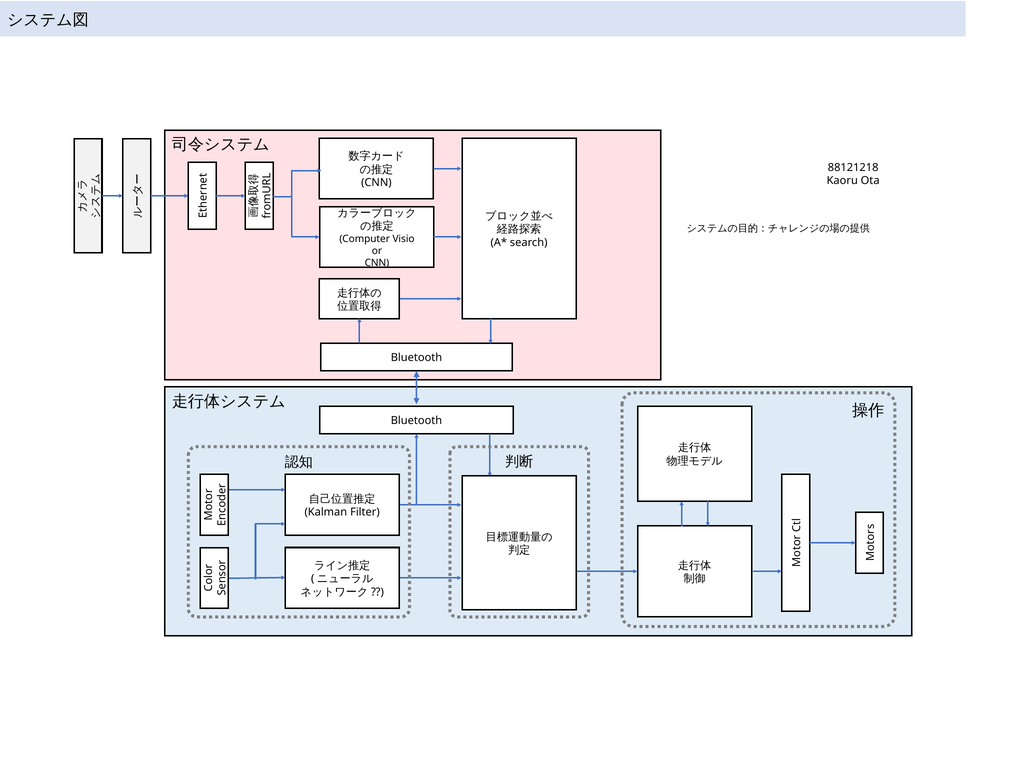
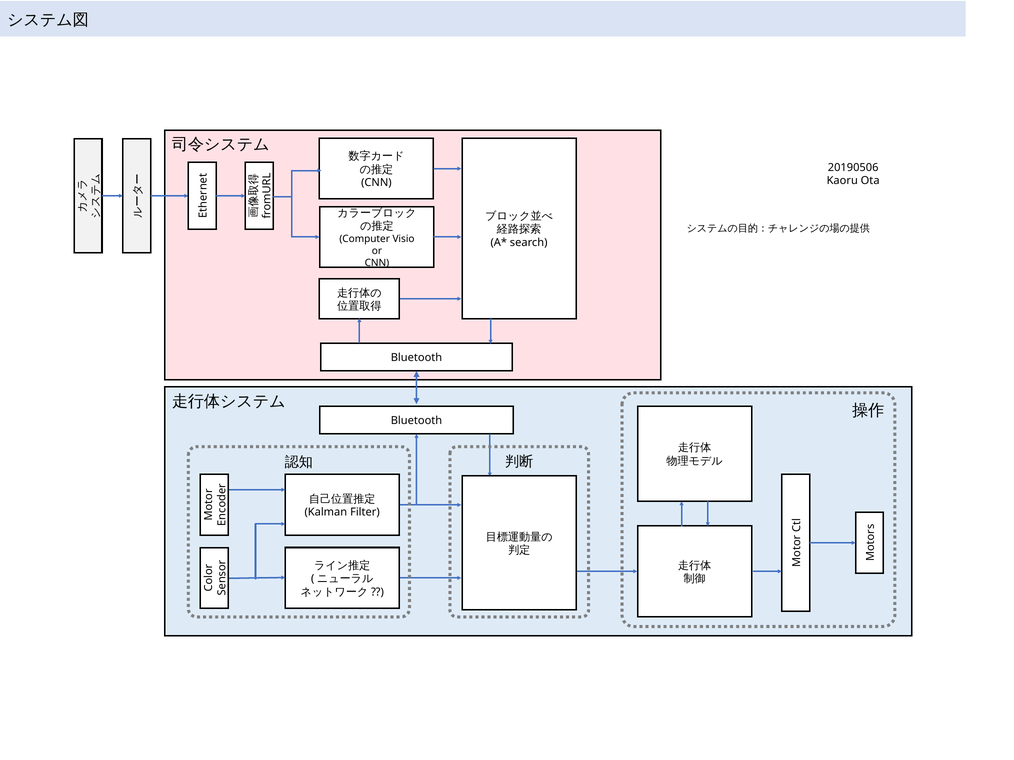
88121218: 88121218 -> 20190506
